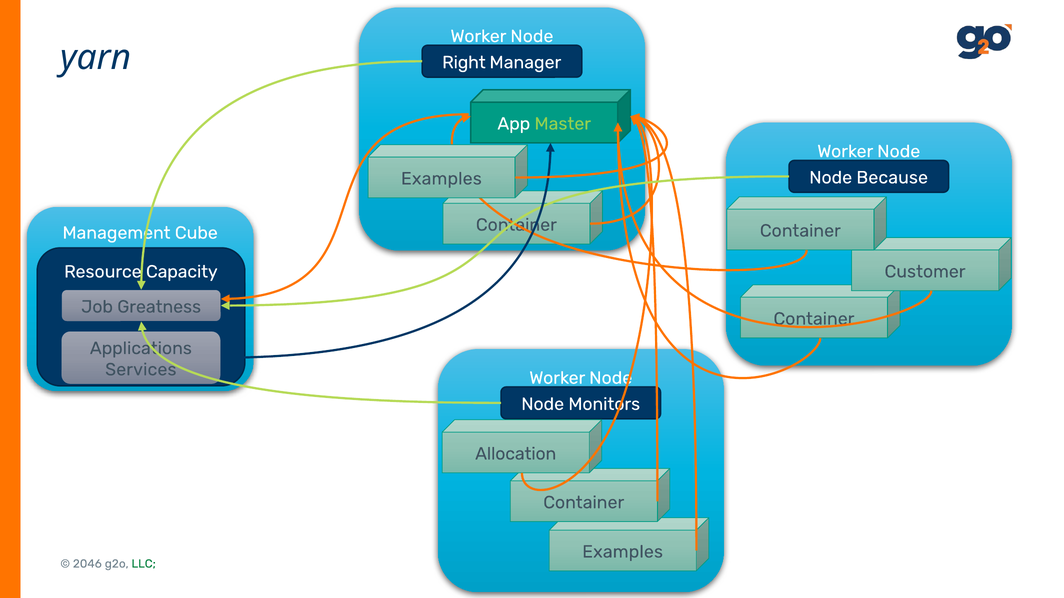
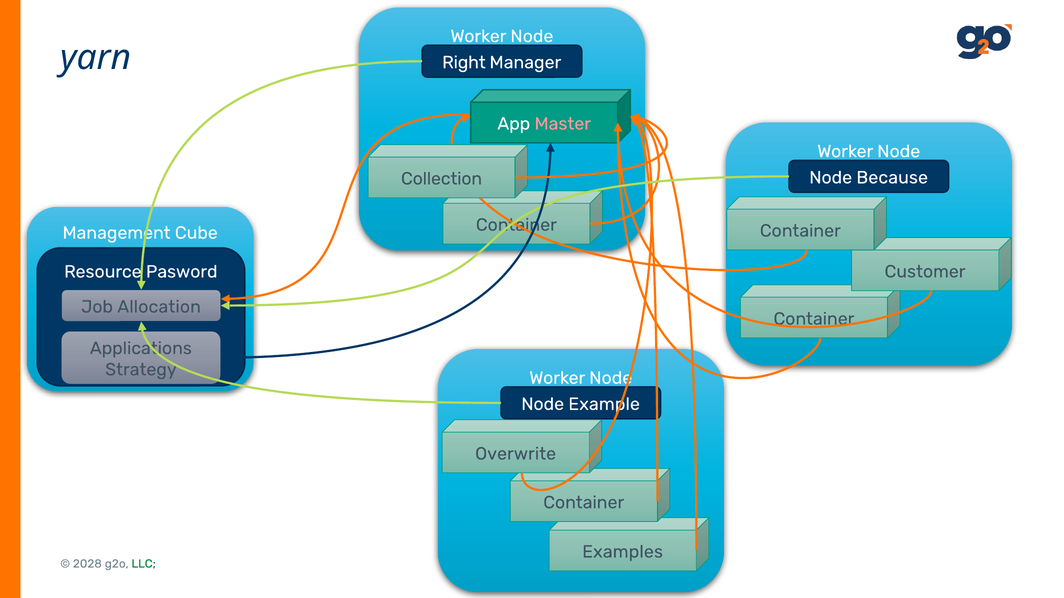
Master colour: light green -> pink
Examples at (441, 179): Examples -> Collection
Capacity: Capacity -> Pasword
Greatness: Greatness -> Allocation
Services: Services -> Strategy
Monitors: Monitors -> Example
Allocation: Allocation -> Overwrite
2046: 2046 -> 2028
